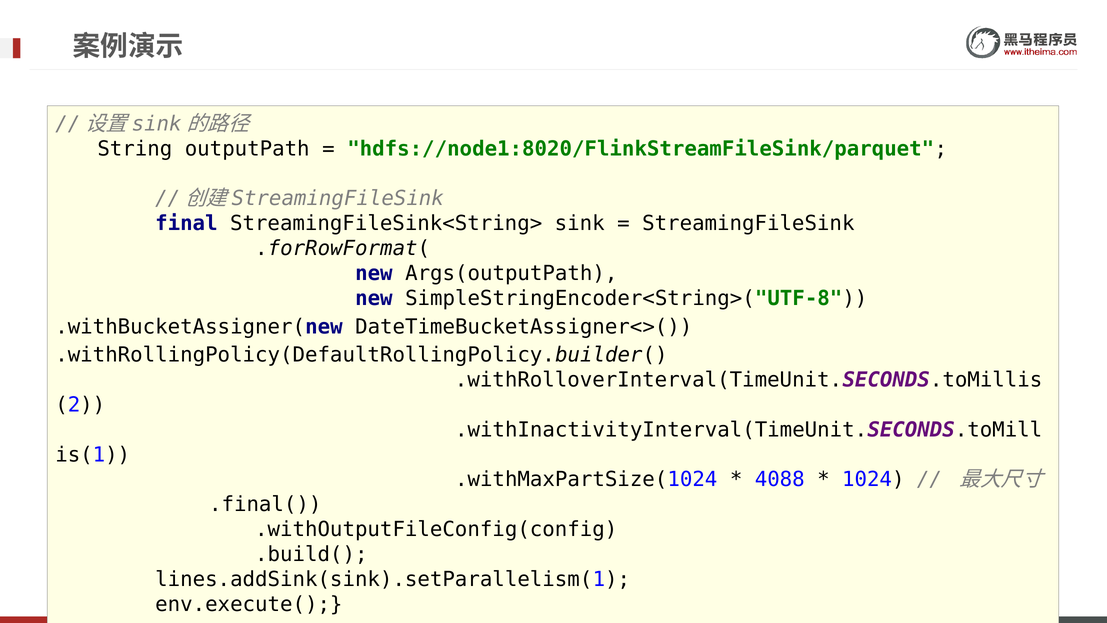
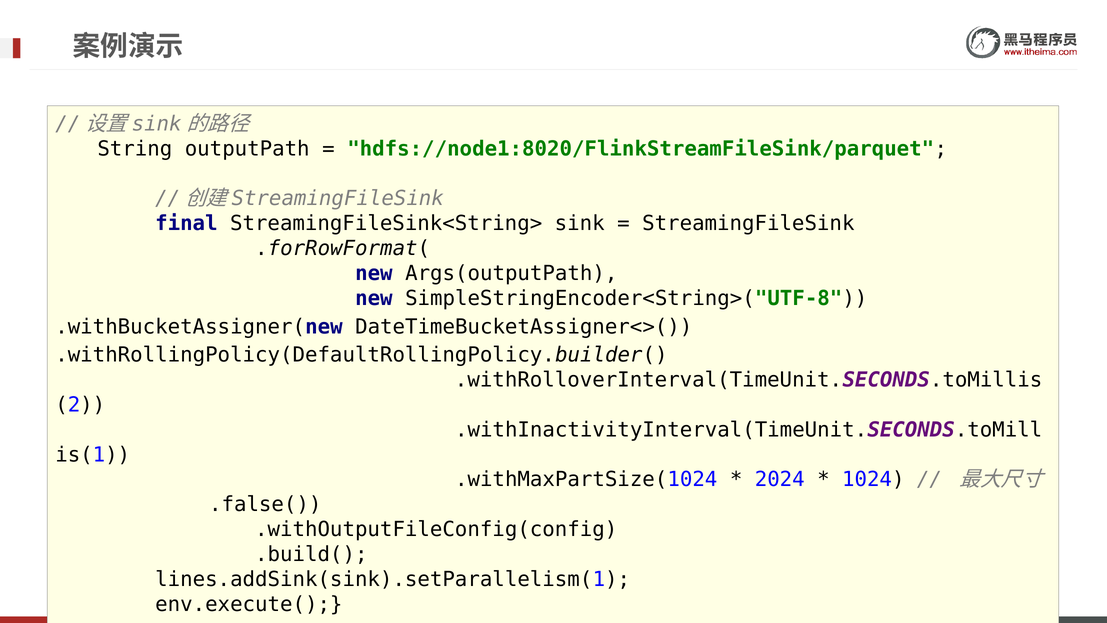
4088: 4088 -> 2024
.final(: .final( -> .false(
